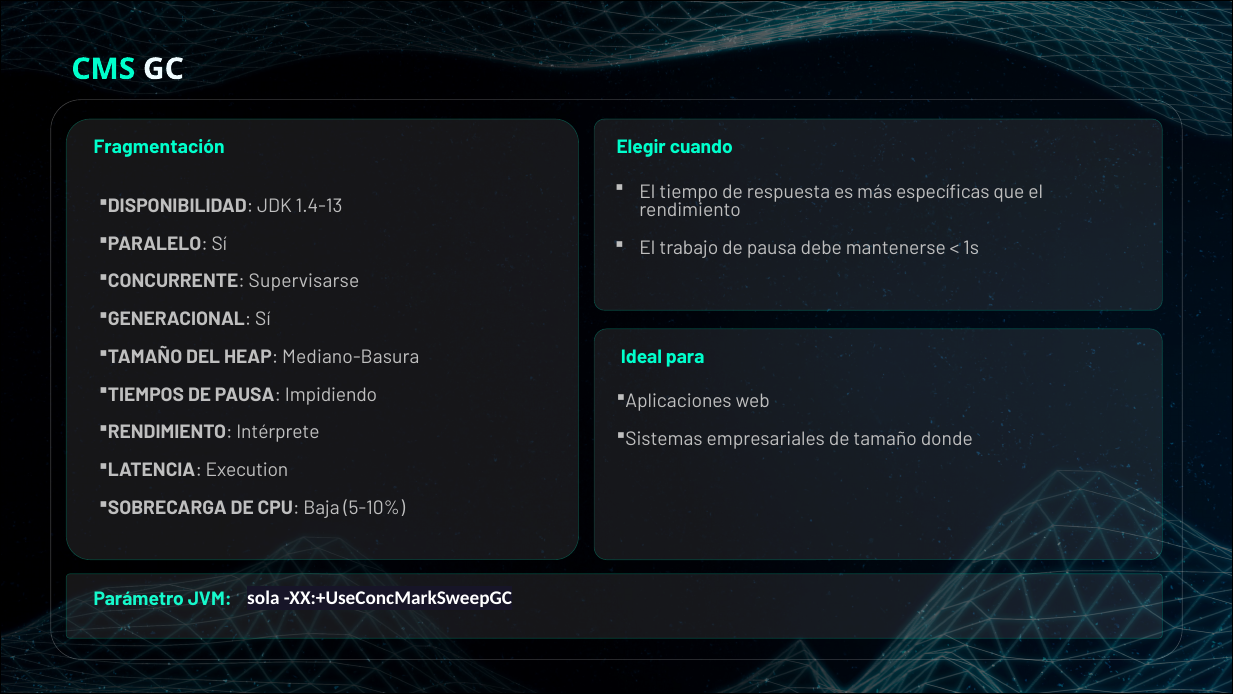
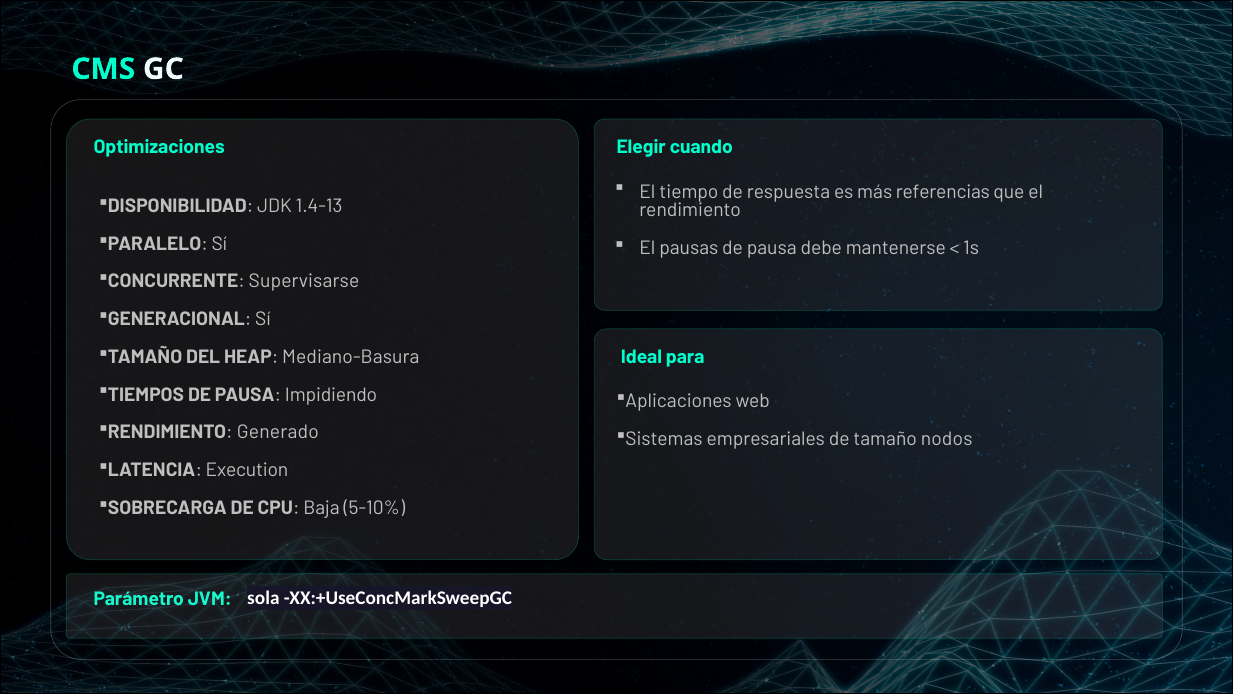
Fragmentación: Fragmentación -> Optimizaciones
específicas: específicas -> referencias
trabajo: trabajo -> pausas
Intérprete: Intérprete -> Generado
donde: donde -> nodos
